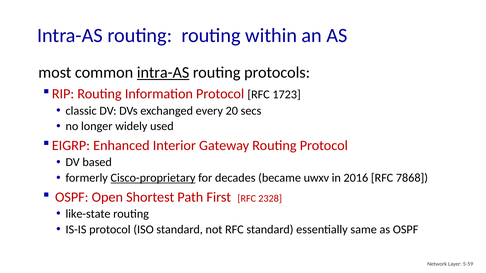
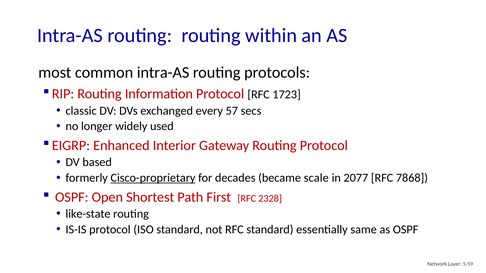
intra-AS at (163, 73) underline: present -> none
20: 20 -> 57
uwxv: uwxv -> scale
2016: 2016 -> 2077
